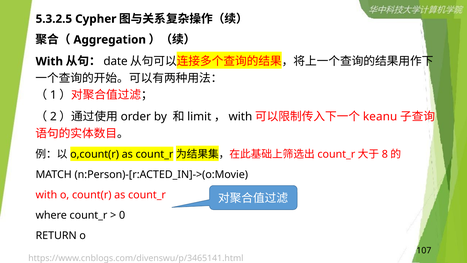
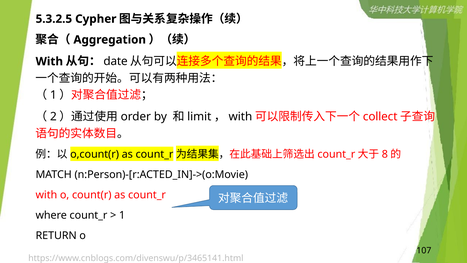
keanu: keanu -> collect
0 at (122, 215): 0 -> 1
